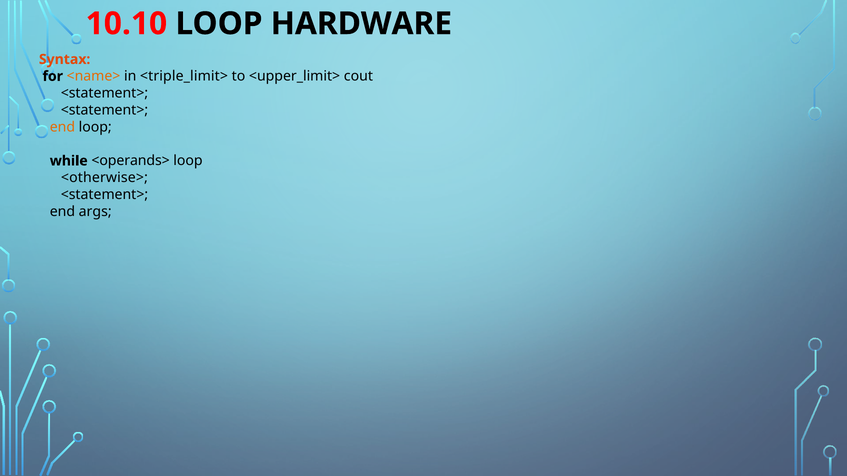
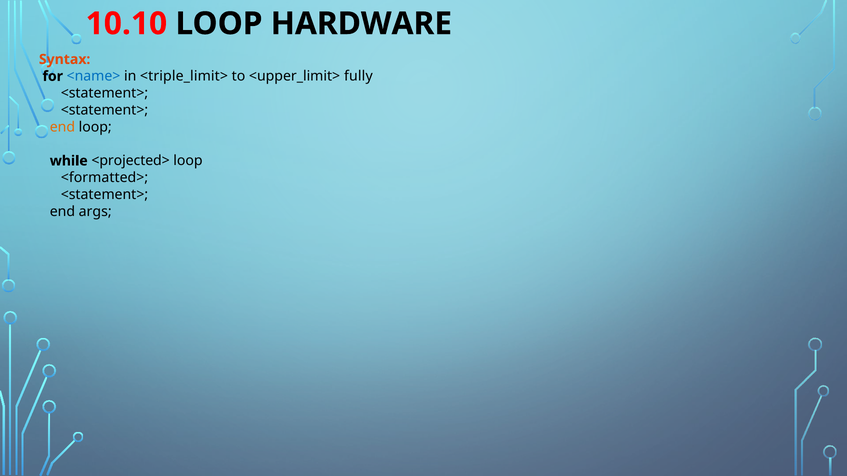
<name> colour: orange -> blue
cout: cout -> fully
<operands>: <operands> -> <projected>
<otherwise>: <otherwise> -> <formatted>
